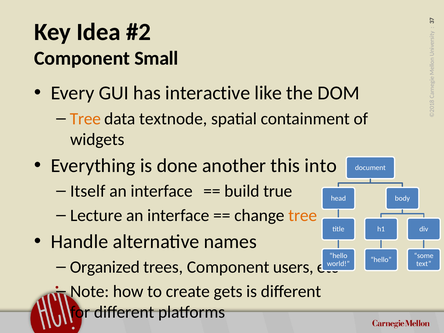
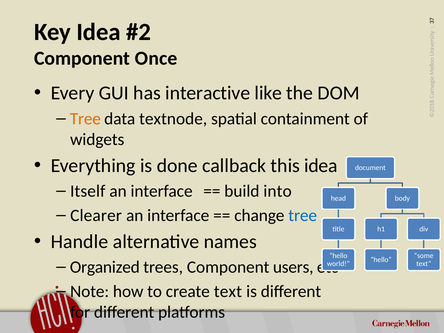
Small: Small -> Once
another: another -> callback
this into: into -> idea
true: true -> into
Lecture: Lecture -> Clearer
tree at (303, 215) colour: orange -> blue
create gets: gets -> text
